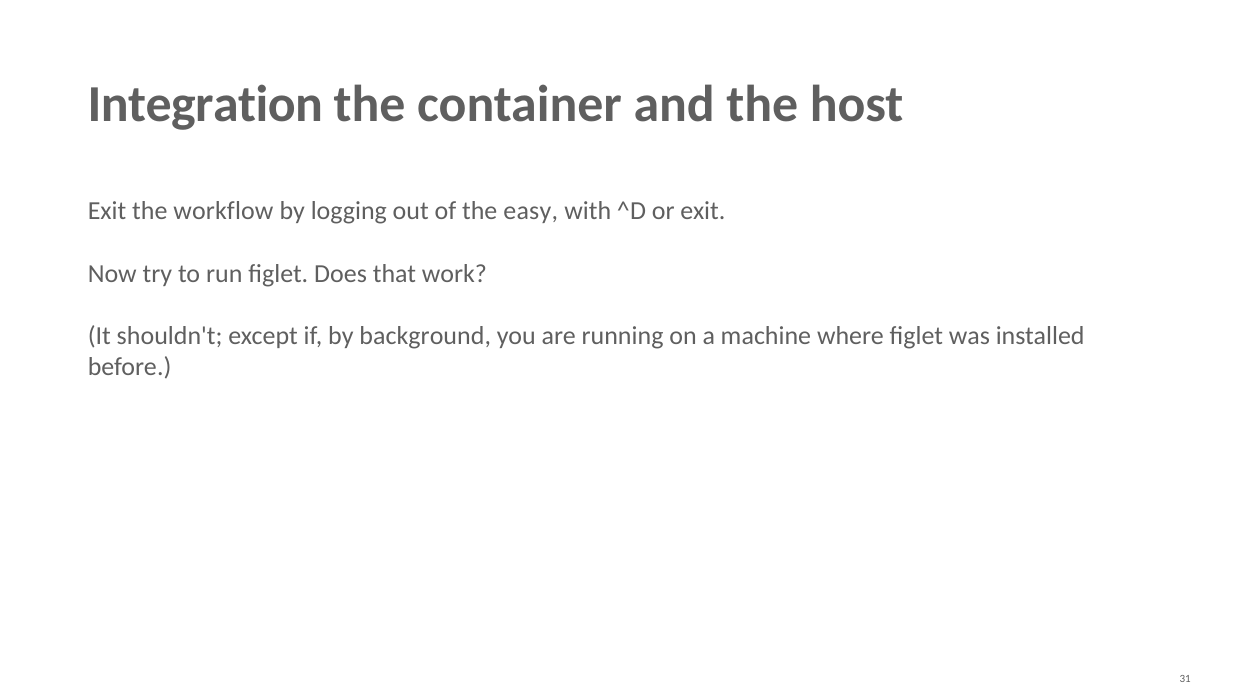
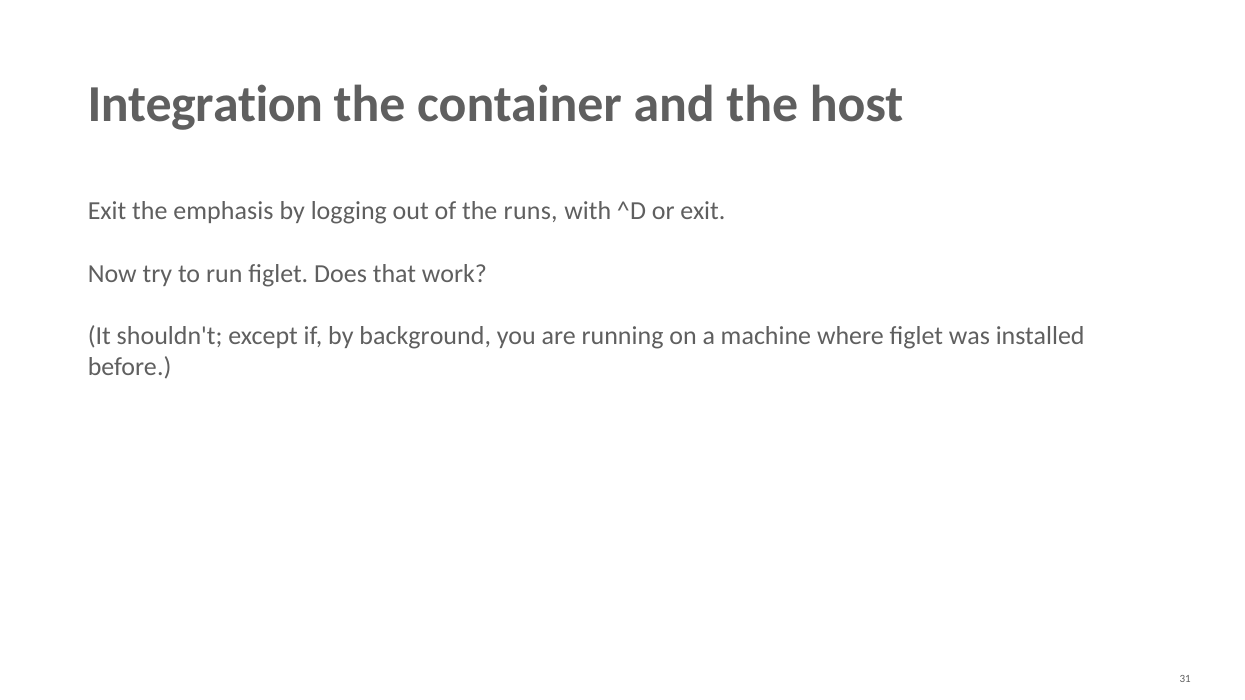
workflow: workflow -> emphasis
easy: easy -> runs
